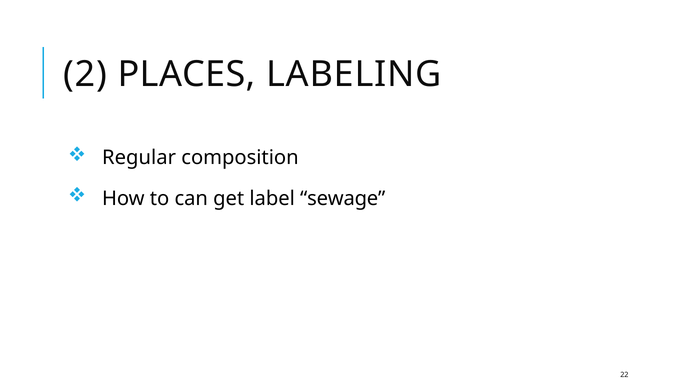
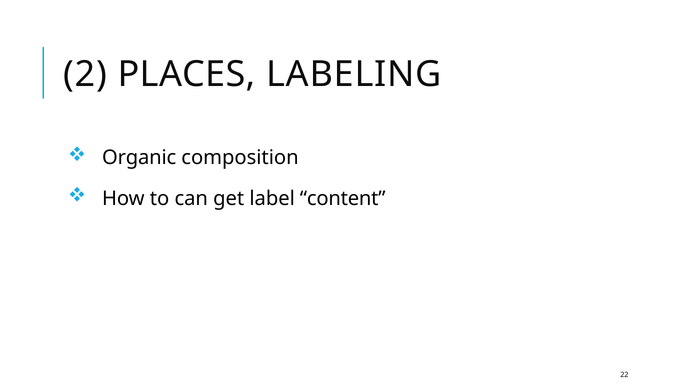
Regular: Regular -> Organic
sewage: sewage -> content
